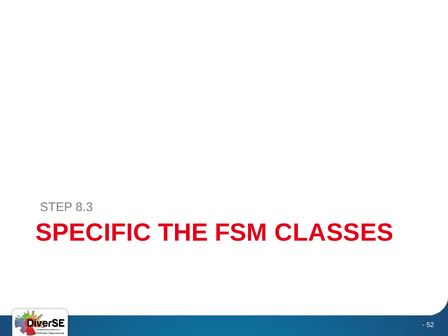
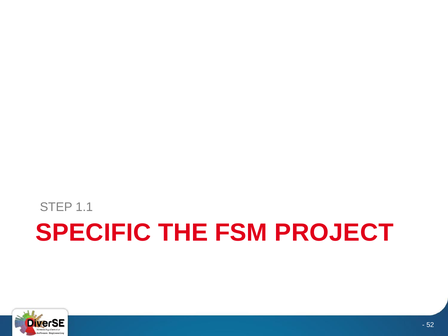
8.3: 8.3 -> 1.1
CLASSES: CLASSES -> PROJECT
